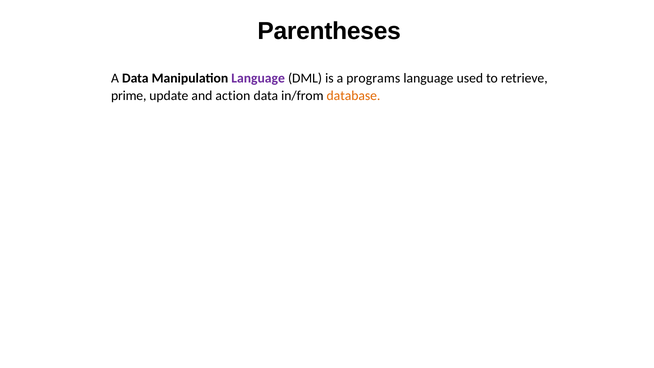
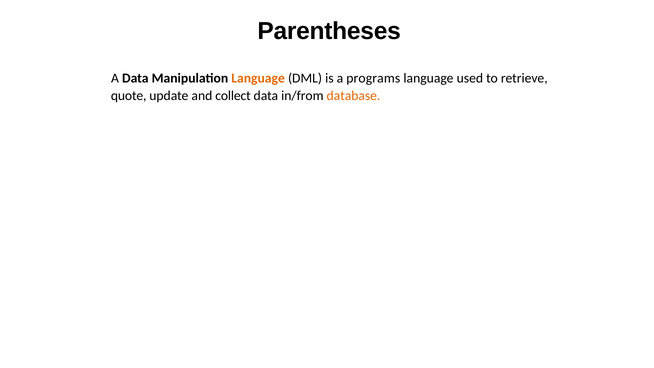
Language at (258, 78) colour: purple -> orange
prime: prime -> quote
action: action -> collect
